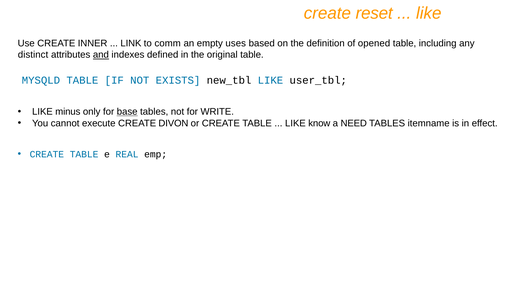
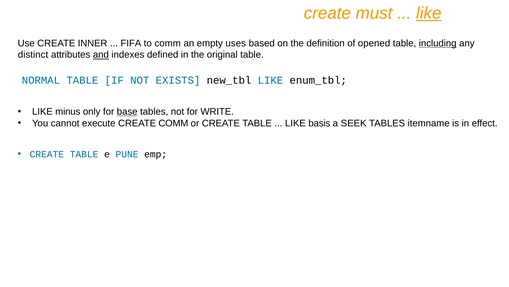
reset: reset -> must
like at (429, 13) underline: none -> present
LINK: LINK -> FIFA
including underline: none -> present
MYSQLD: MYSQLD -> NORMAL
user_tbl: user_tbl -> enum_tbl
CREATE DIVON: DIVON -> COMM
know: know -> basis
NEED: NEED -> SEEK
REAL: REAL -> PUNE
